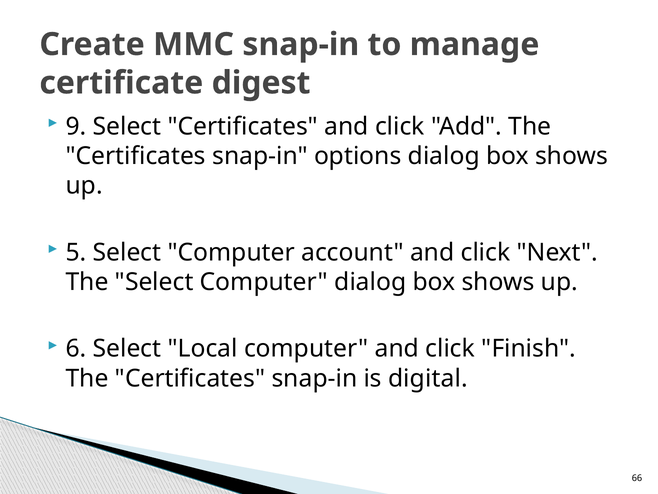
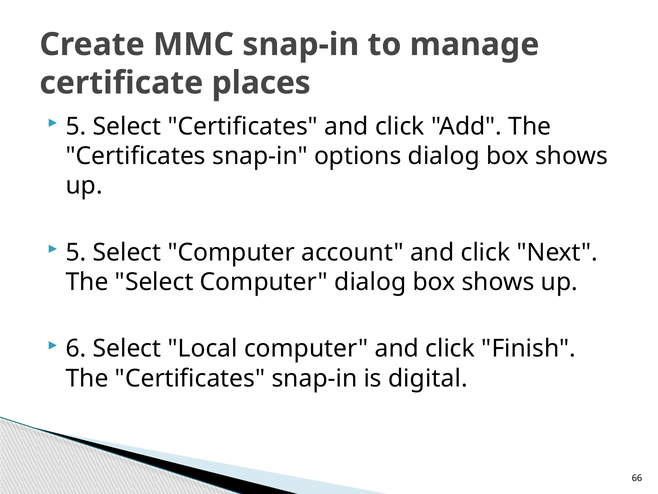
digest: digest -> places
9 at (76, 126): 9 -> 5
